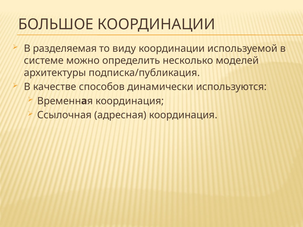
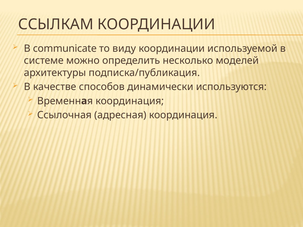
БОЛЬШОЕ: БОЛЬШОЕ -> ССЫЛКАМ
разделяемая: разделяемая -> communicate
